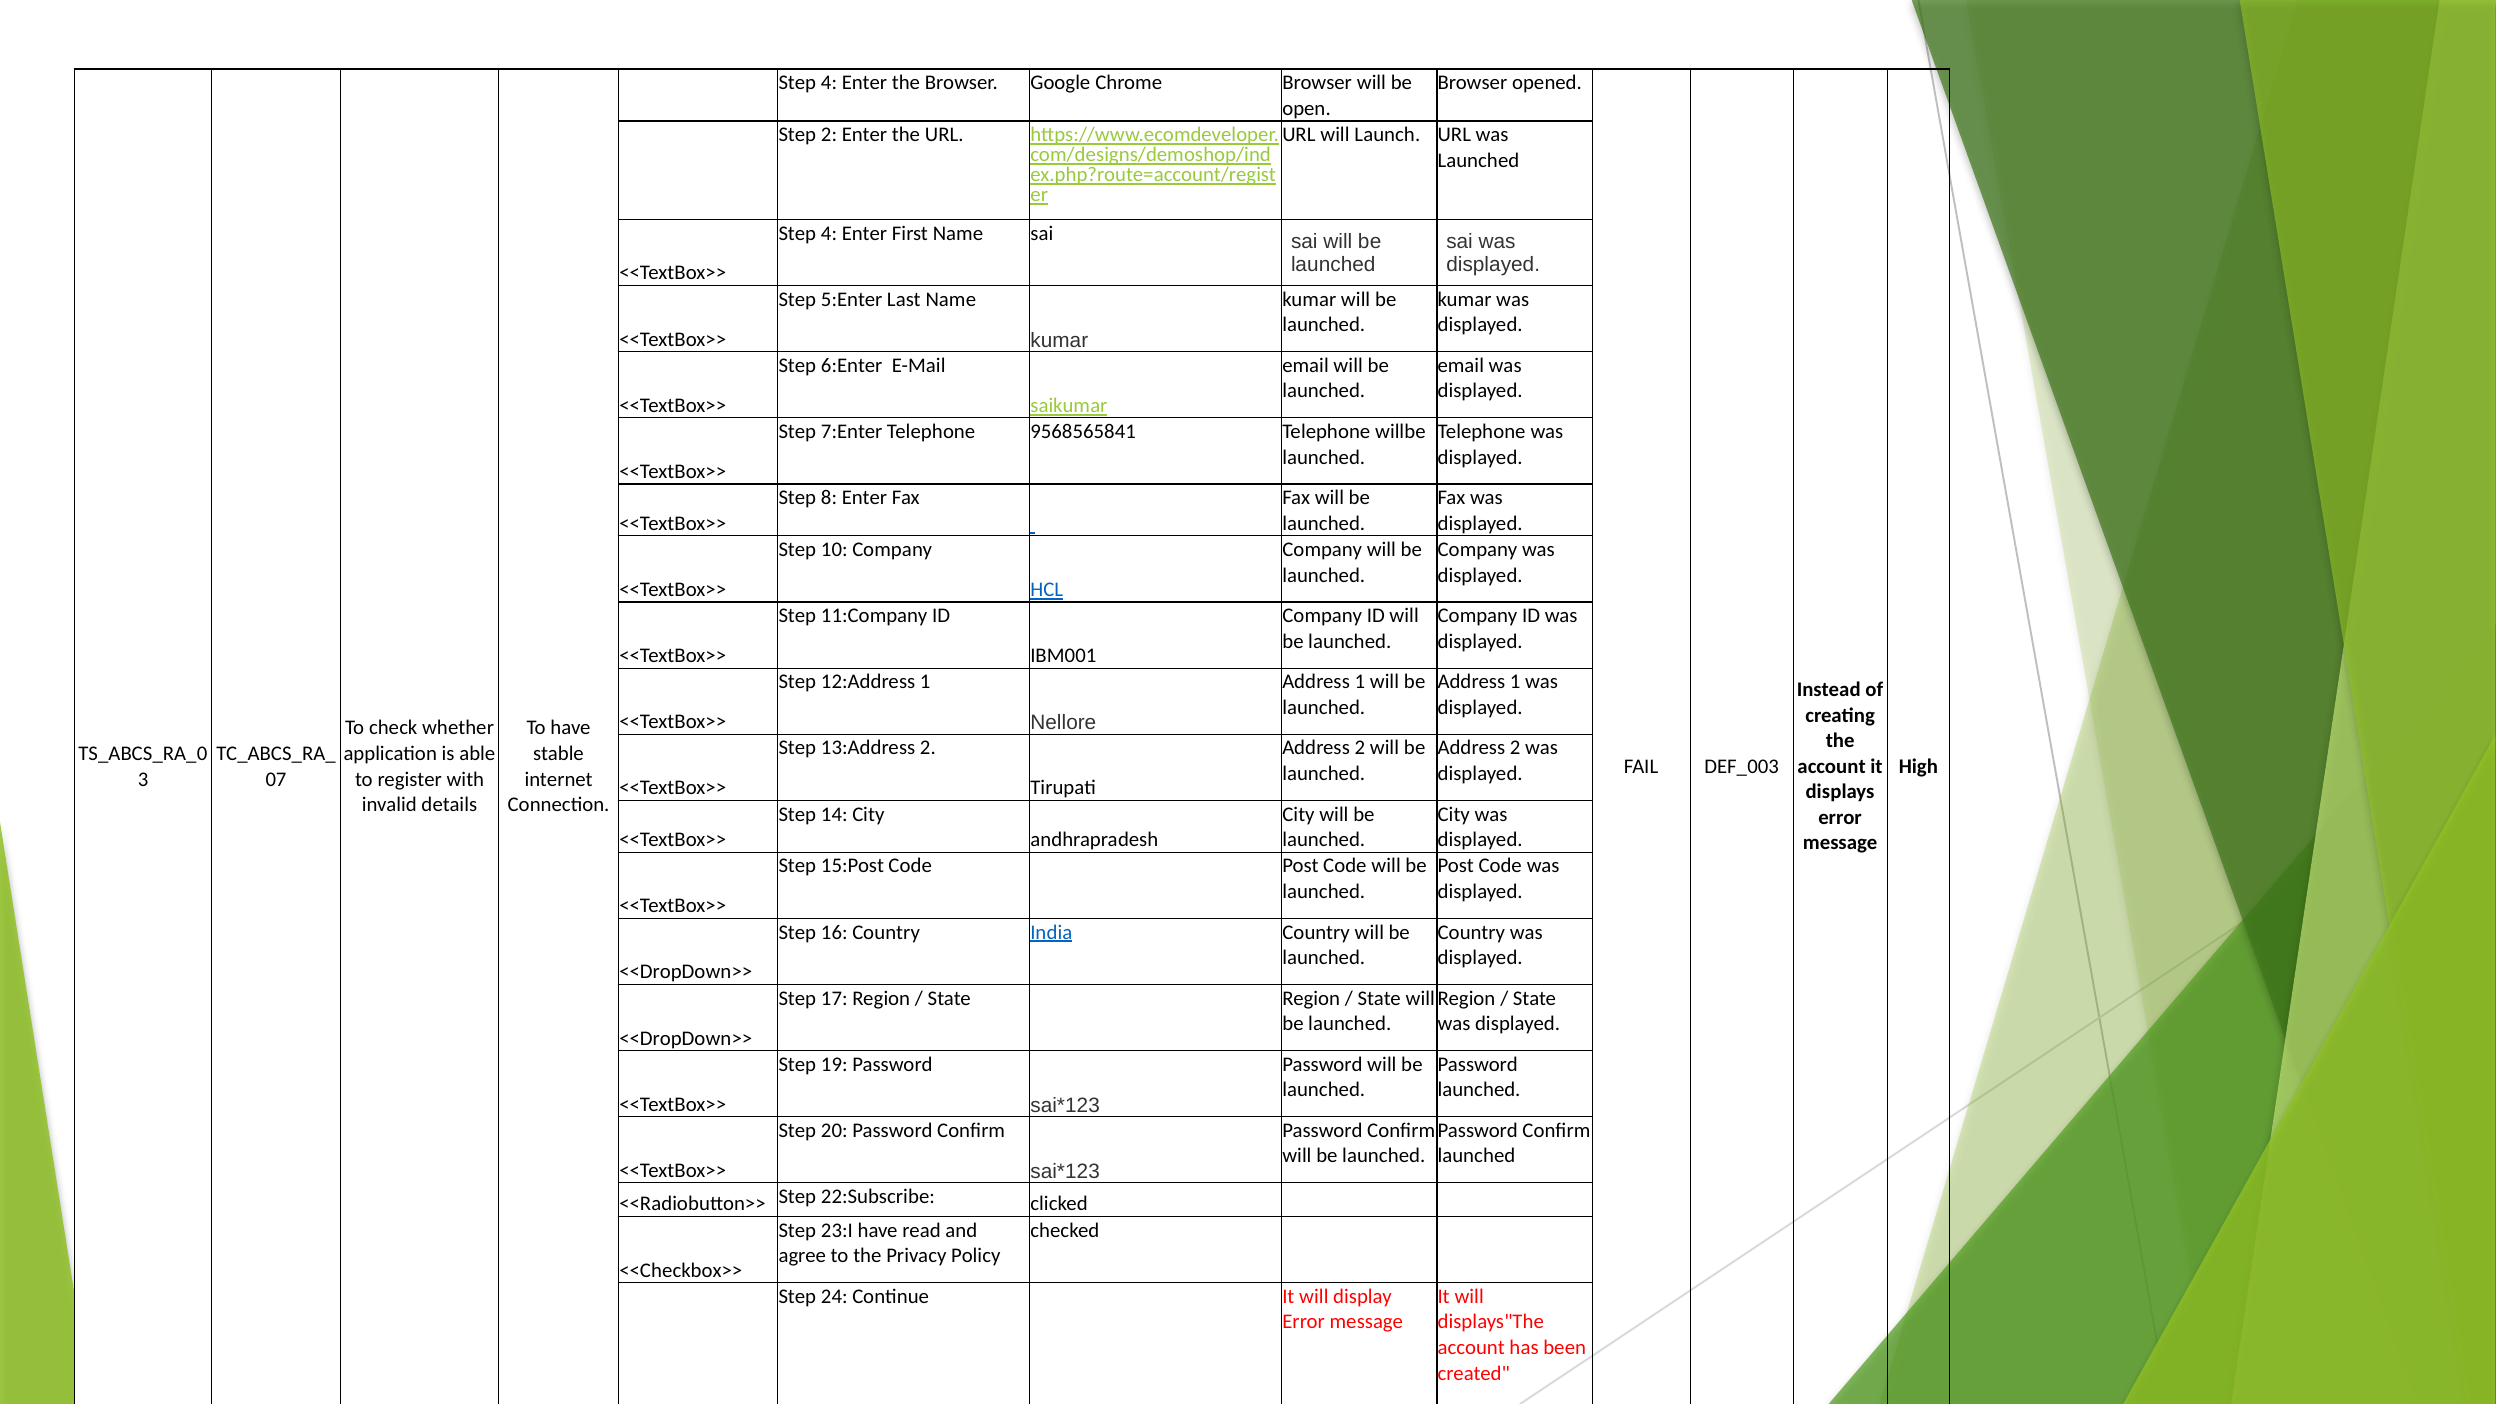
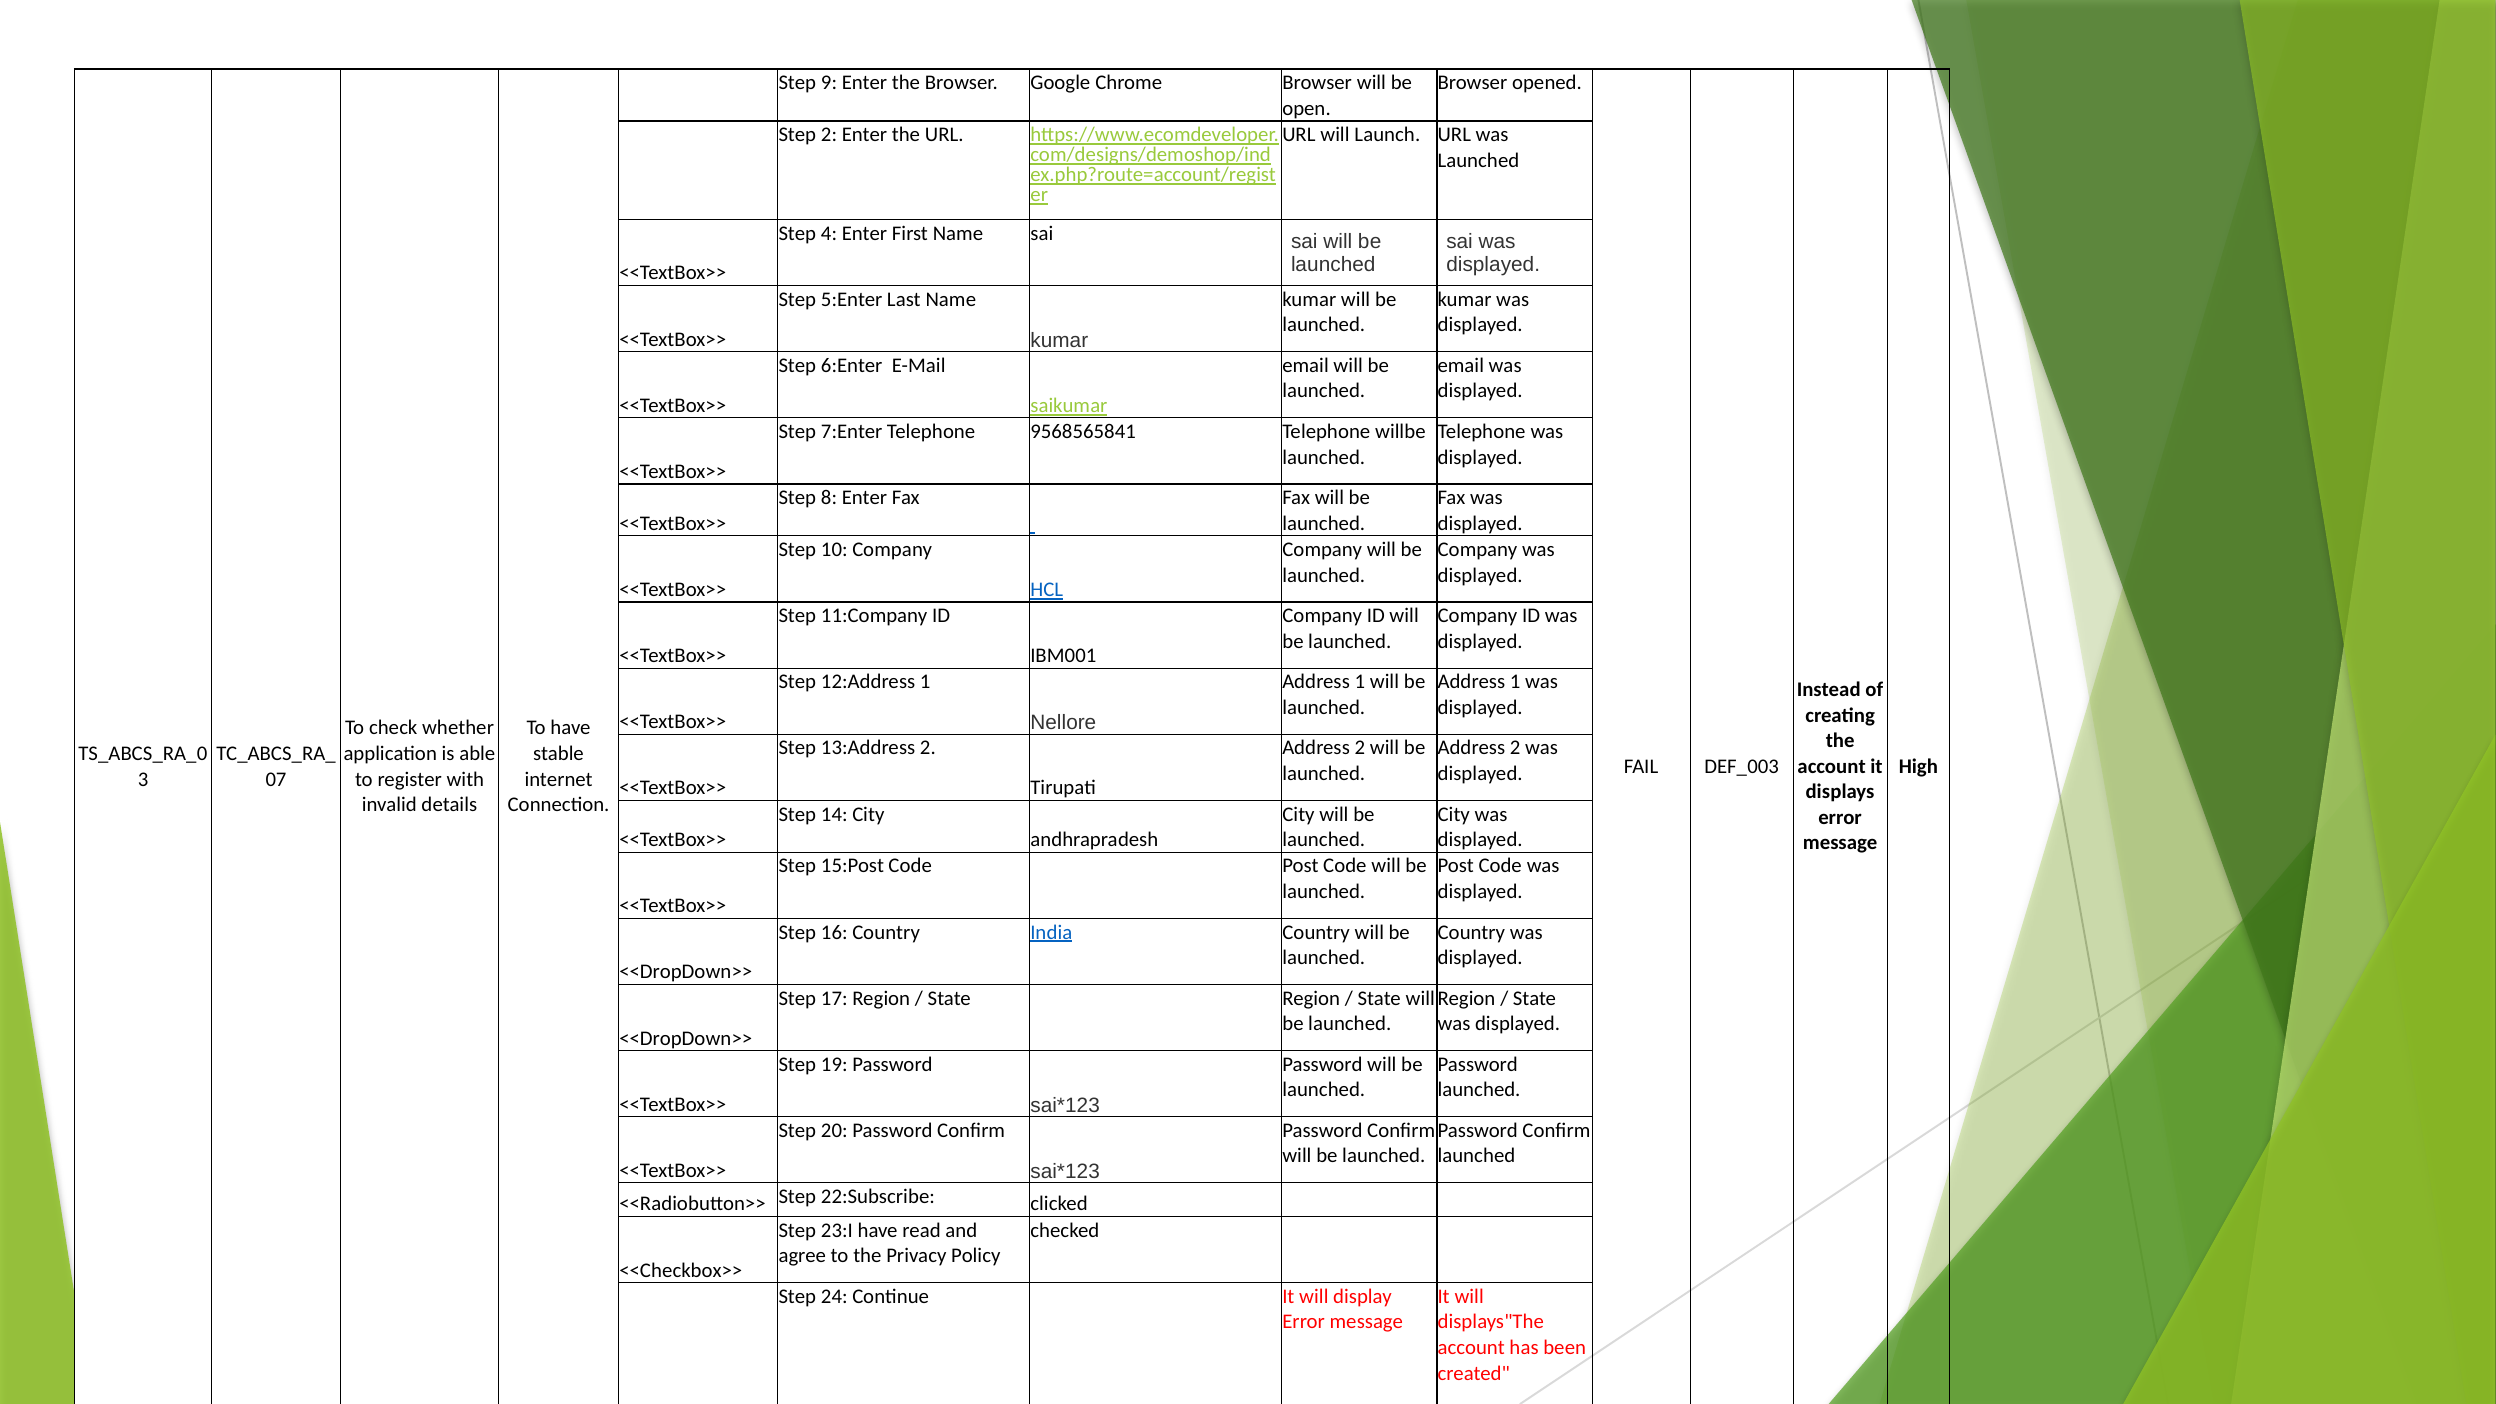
4 at (829, 83): 4 -> 9
